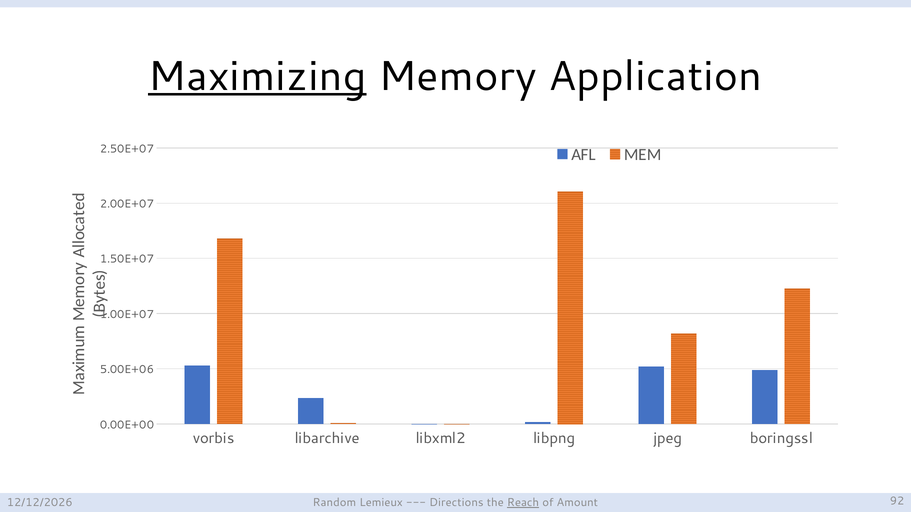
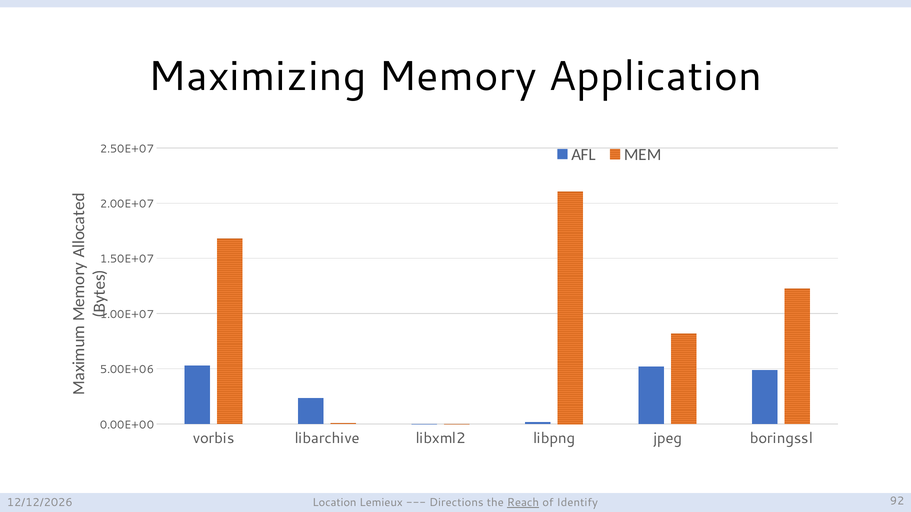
Maximizing underline: present -> none
Random: Random -> Location
Amount: Amount -> Identify
